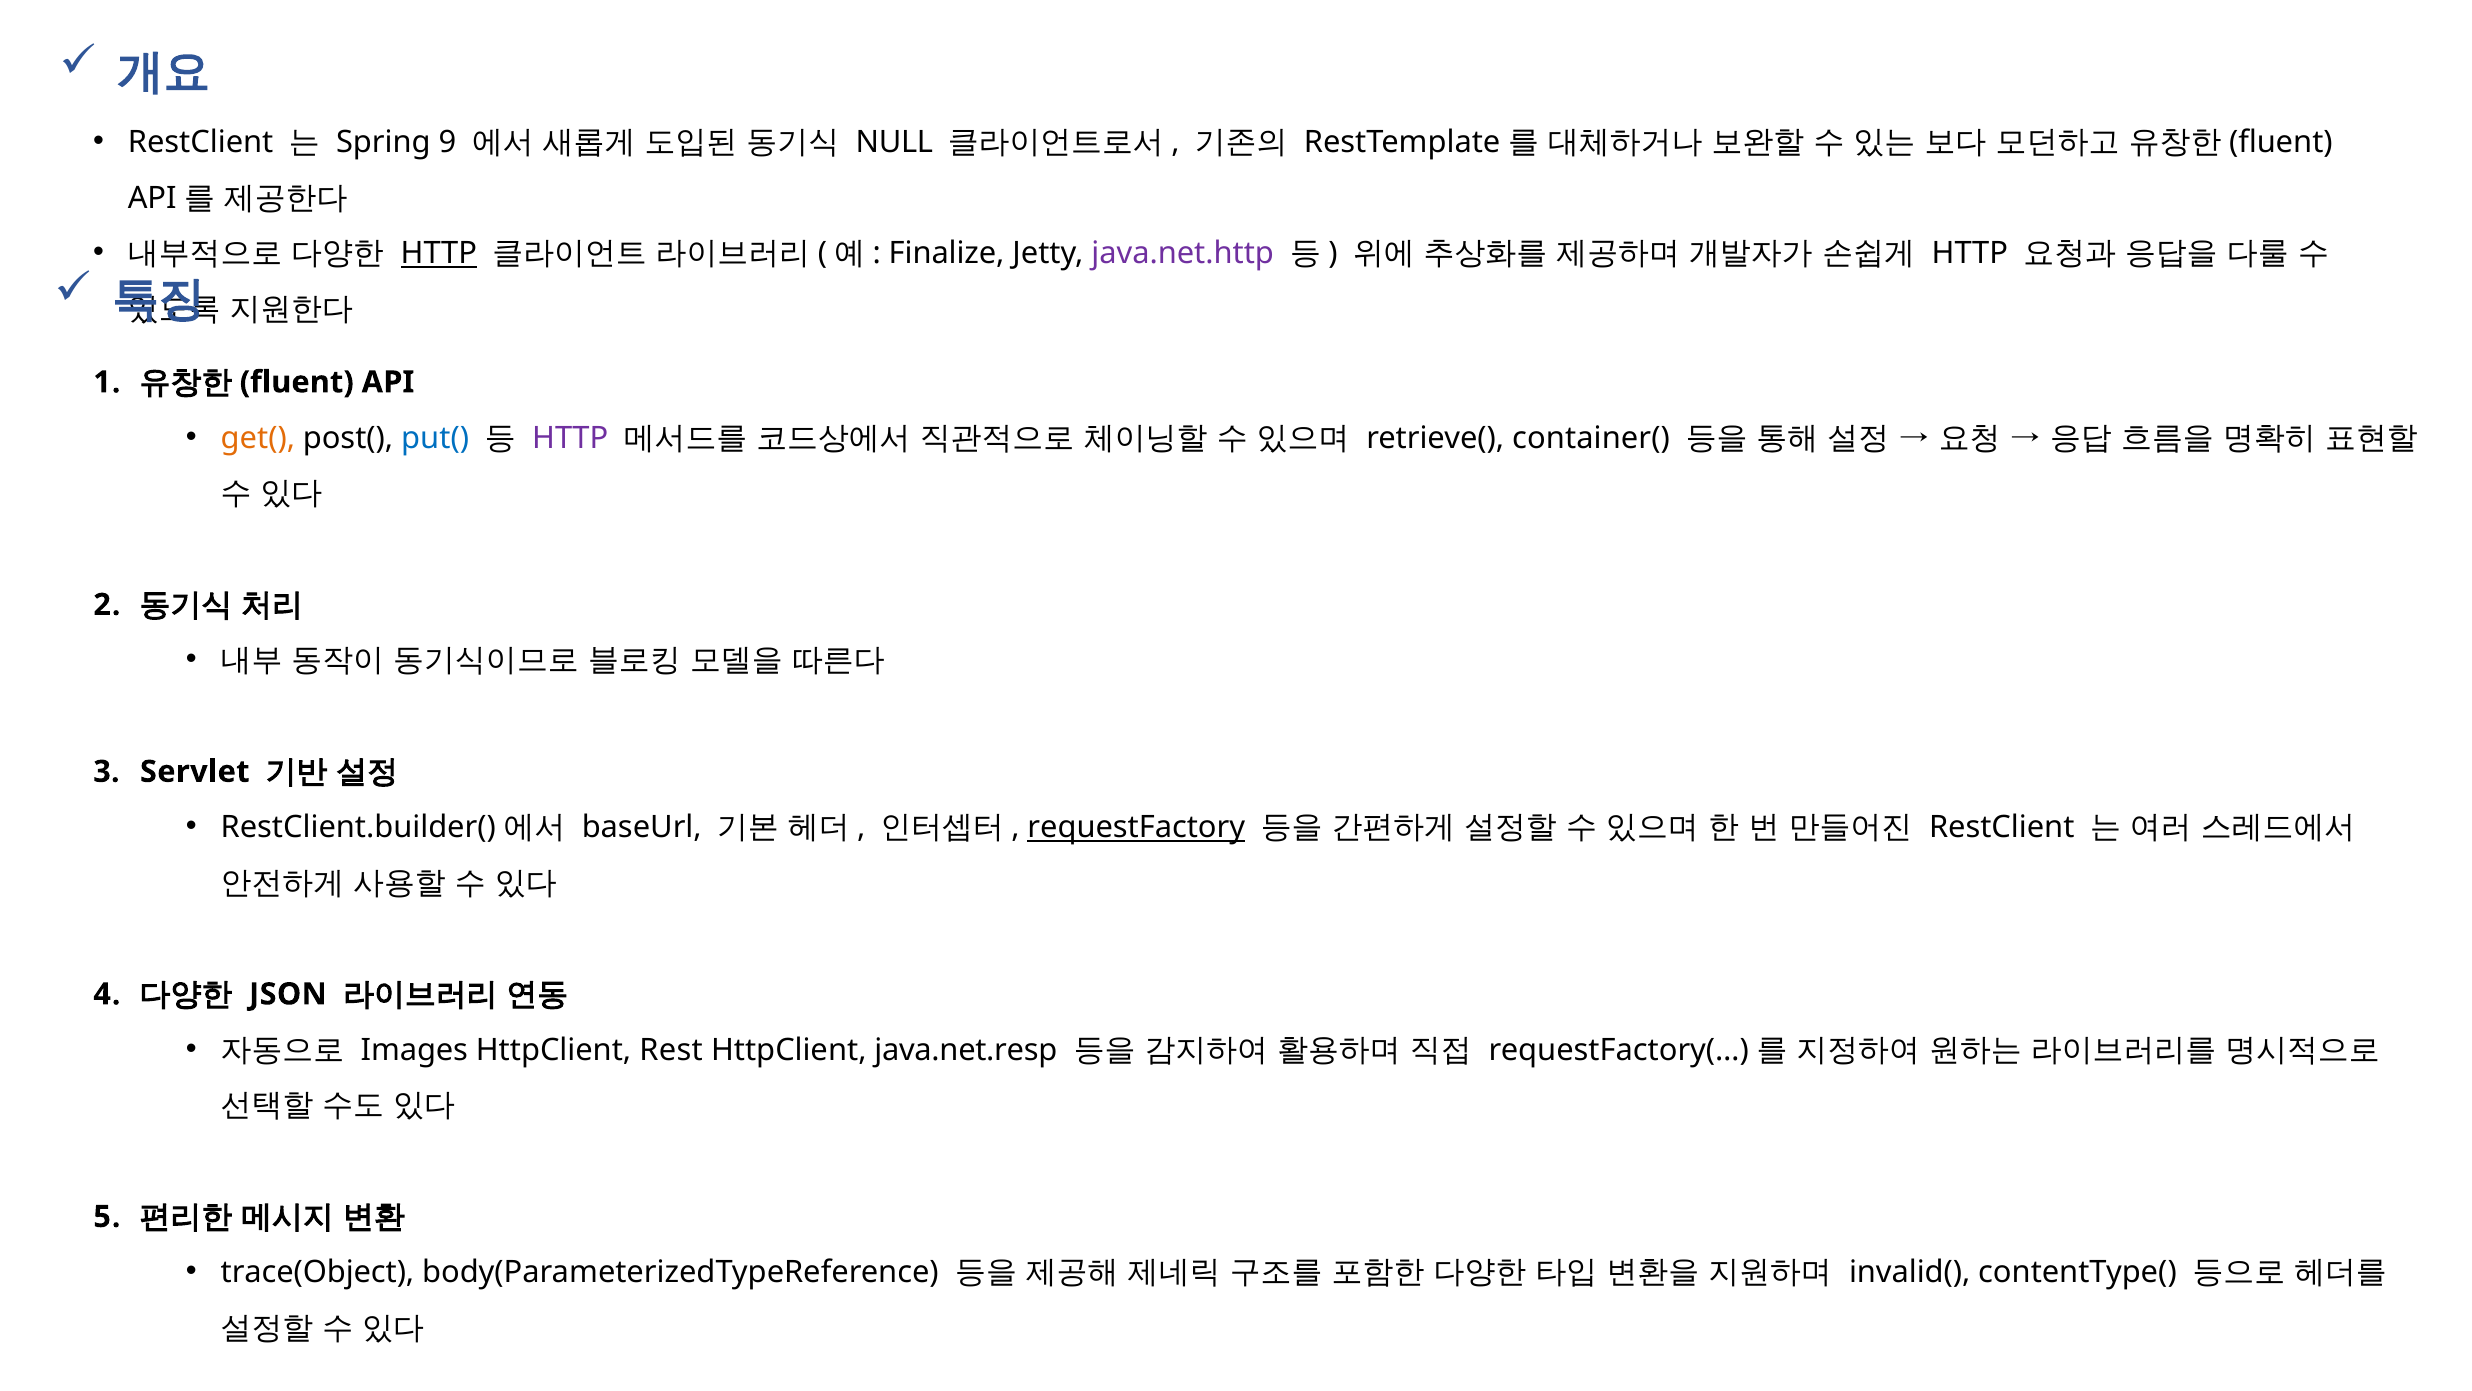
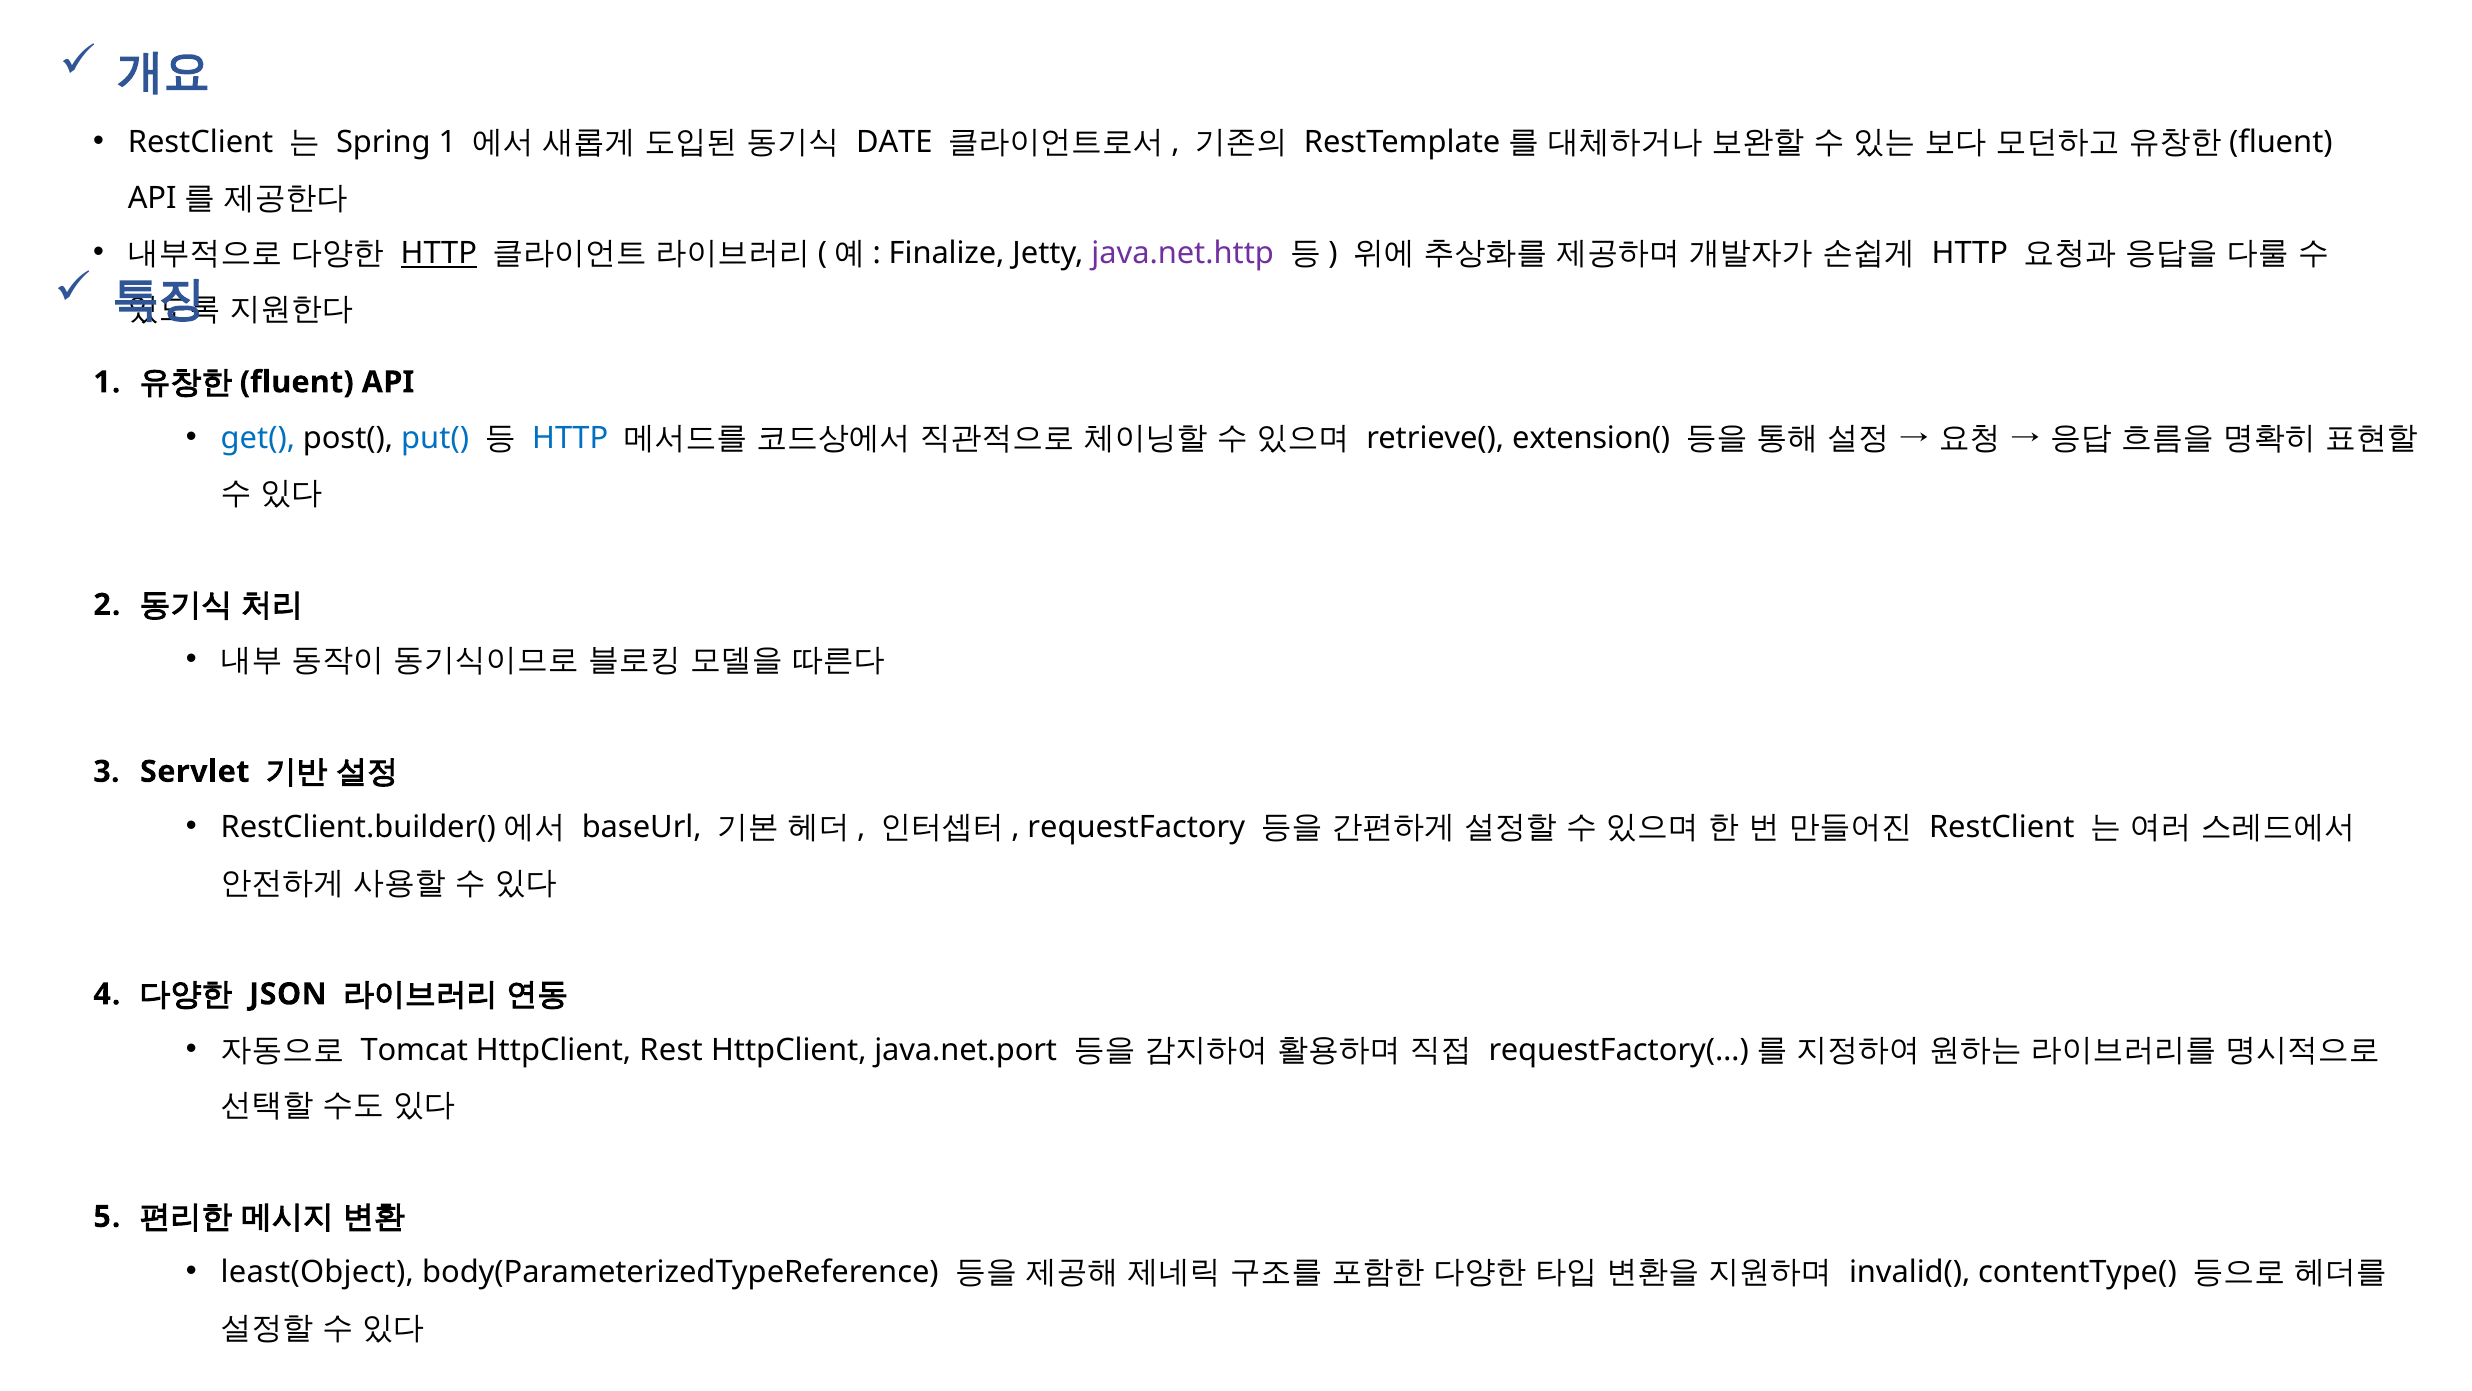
Spring 9: 9 -> 1
NULL: NULL -> DATE
get( colour: orange -> blue
HTTP at (570, 438) colour: purple -> blue
container(: container( -> extension(
requestFactory underline: present -> none
Images: Images -> Tomcat
java.net.resp: java.net.resp -> java.net.port
trace(Object: trace(Object -> least(Object
